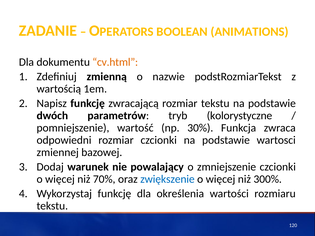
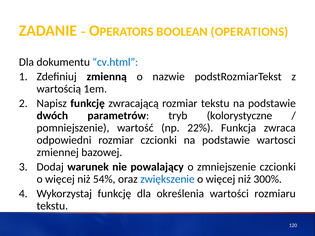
ANIMATIONS: ANIMATIONS -> OPERATIONS
cv.html colour: orange -> blue
30%: 30% -> 22%
70%: 70% -> 54%
